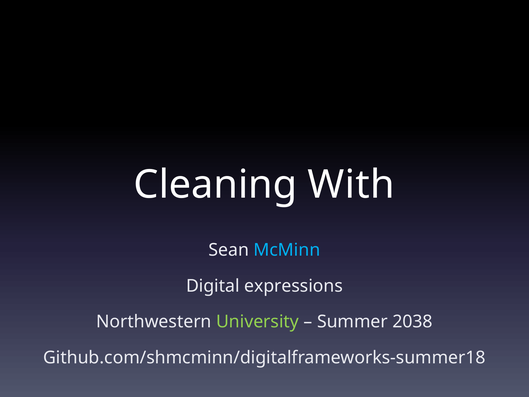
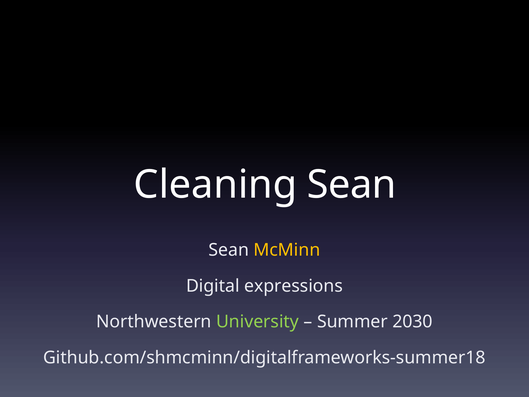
Cleaning With: With -> Sean
McMinn colour: light blue -> yellow
2038: 2038 -> 2030
